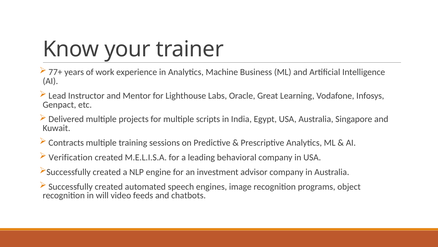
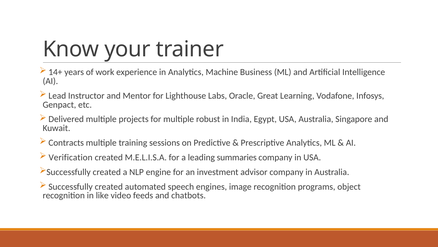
77+: 77+ -> 14+
scripts: scripts -> robust
behavioral: behavioral -> summaries
will: will -> like
